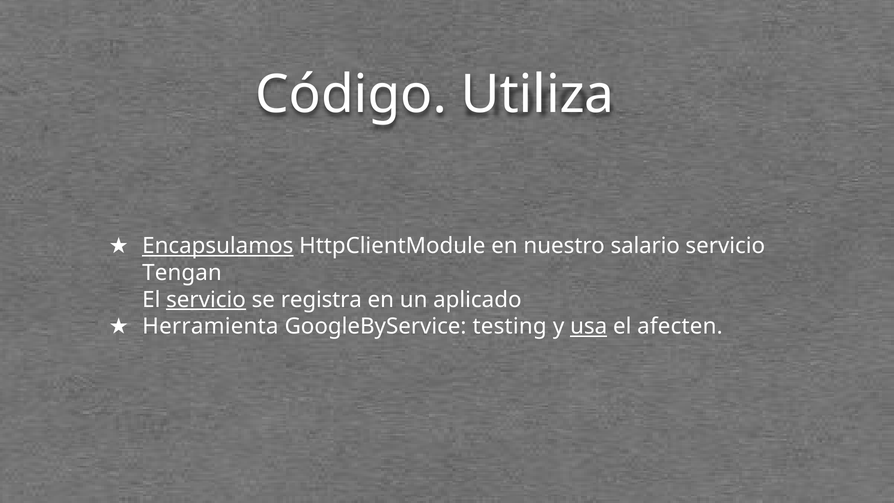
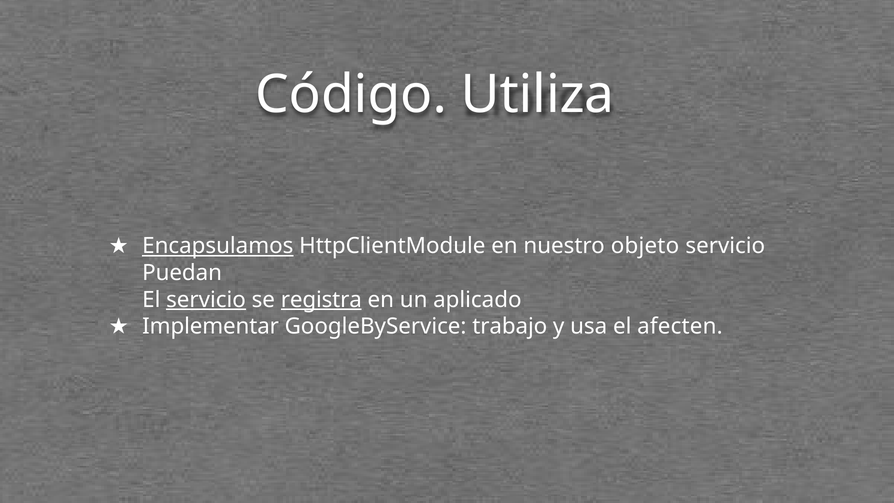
salario: salario -> objeto
Tengan: Tengan -> Puedan
registra underline: none -> present
Herramienta: Herramienta -> Implementar
testing: testing -> trabajo
usa underline: present -> none
